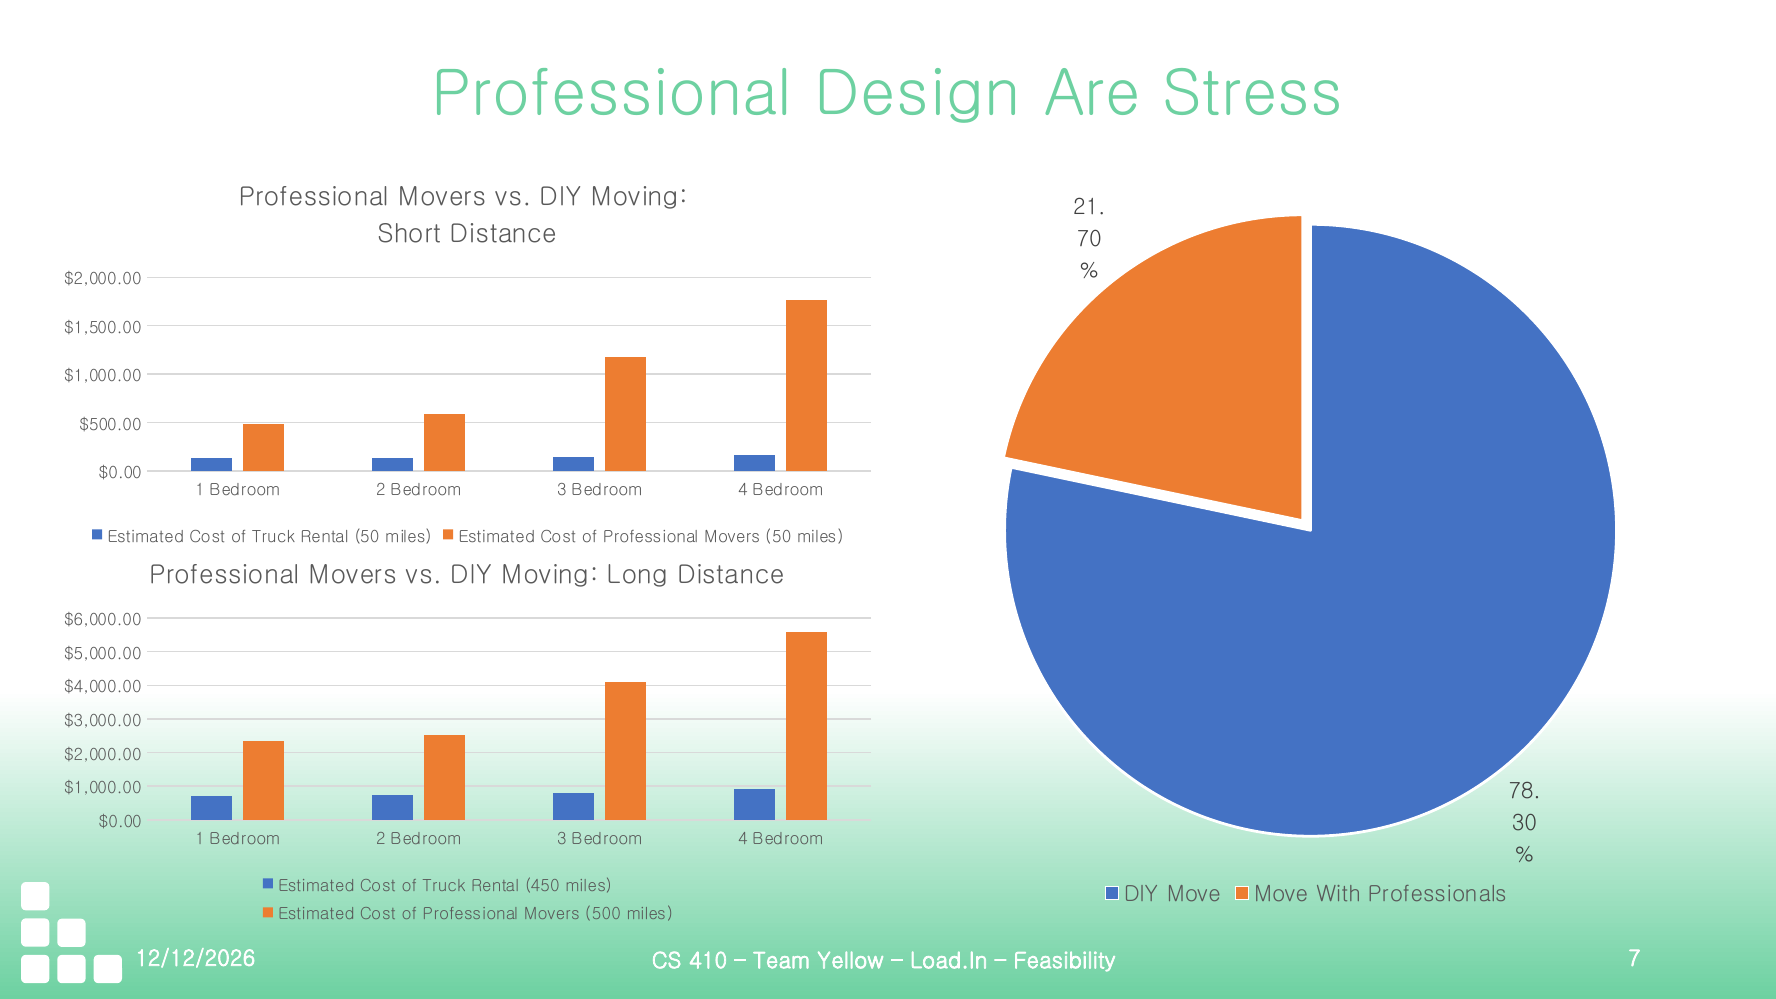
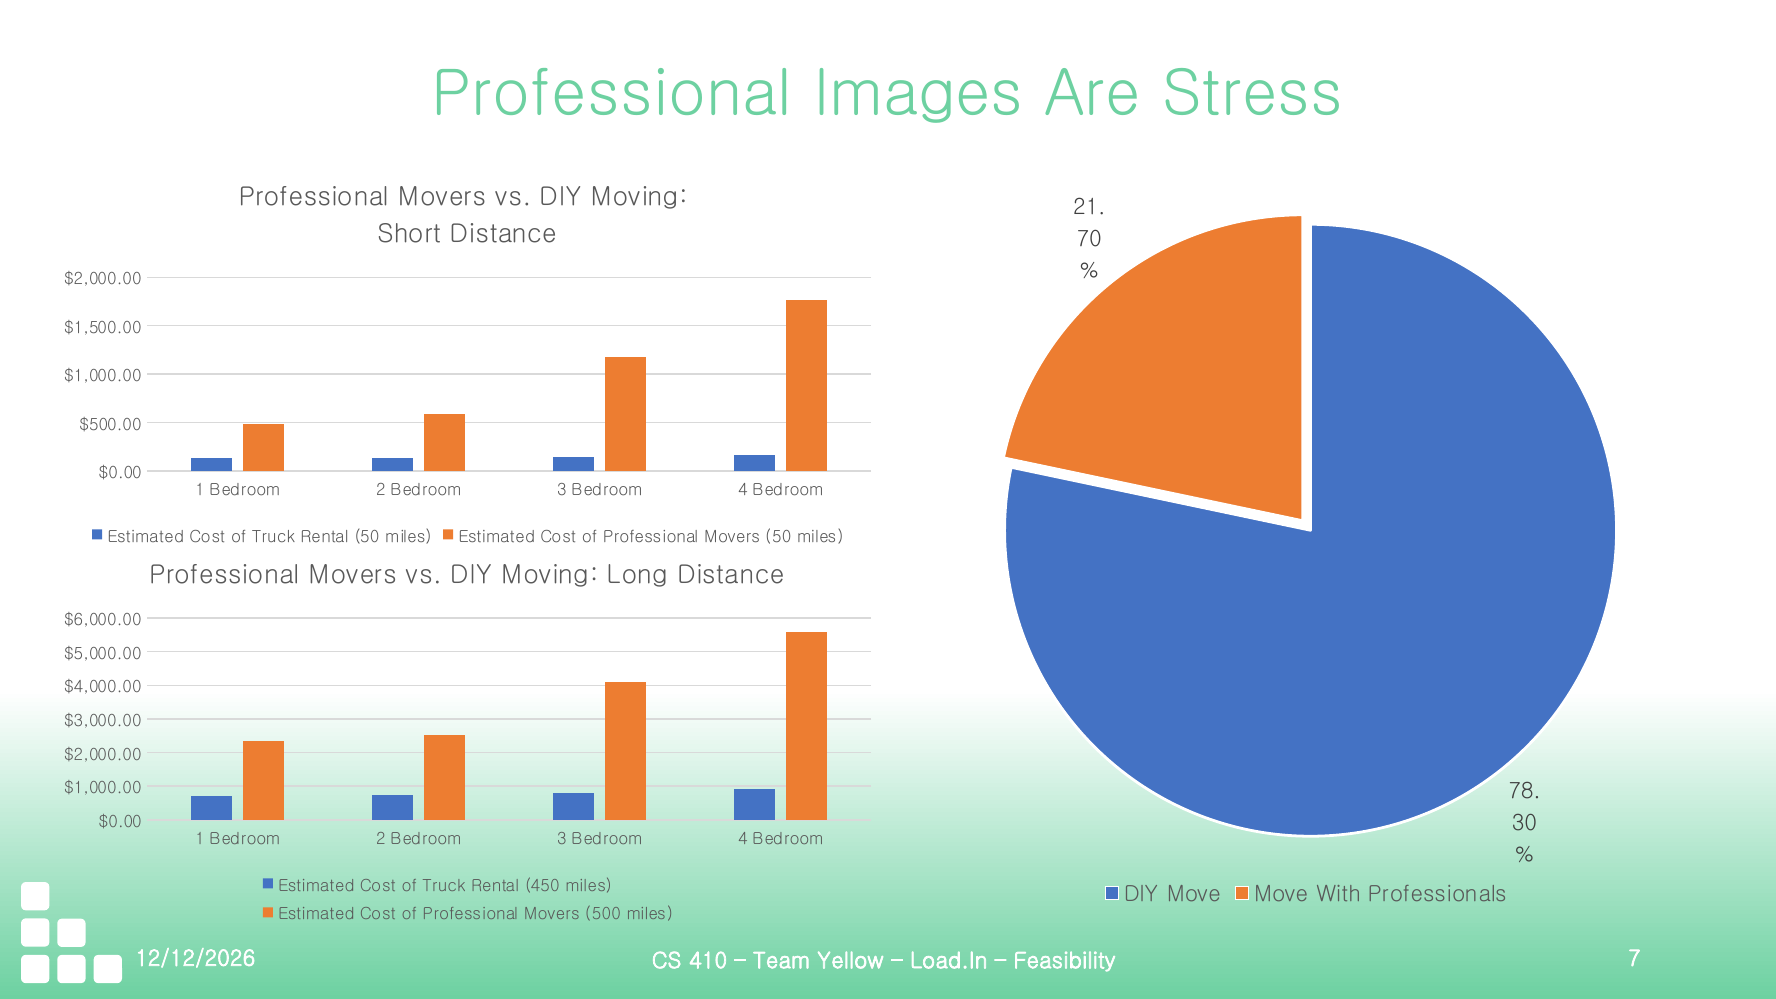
Design: Design -> Images
